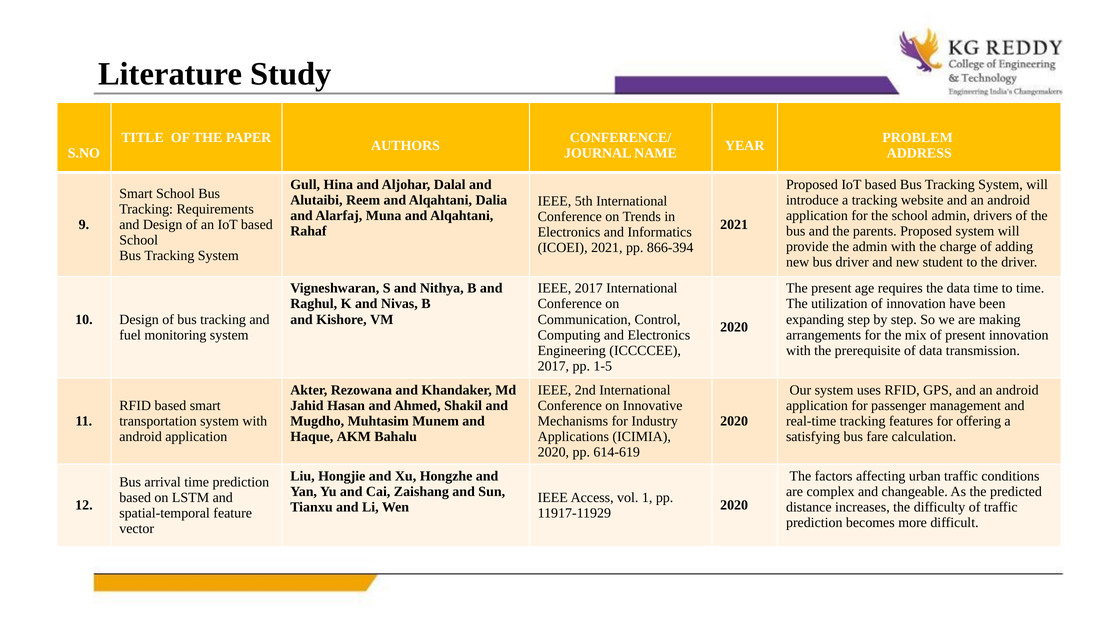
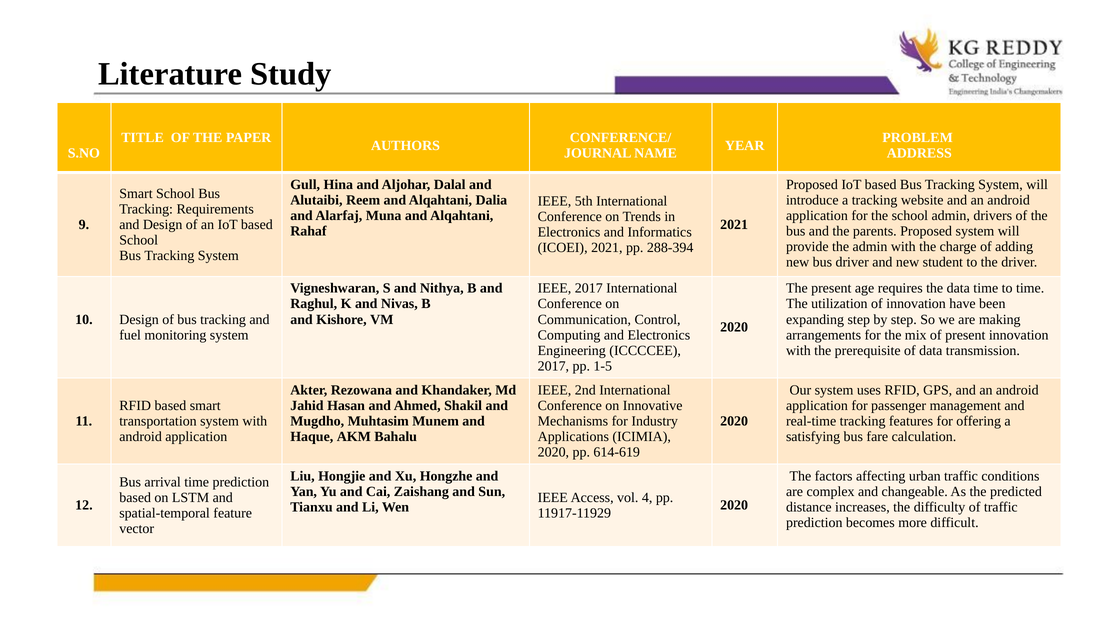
866-394: 866-394 -> 288-394
1: 1 -> 4
